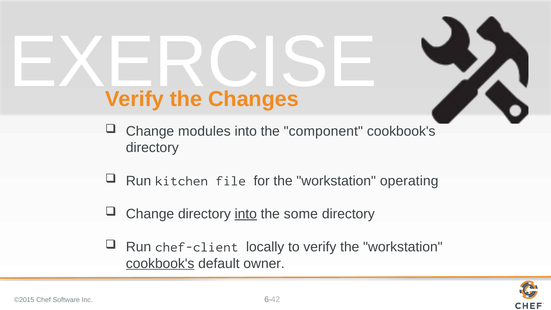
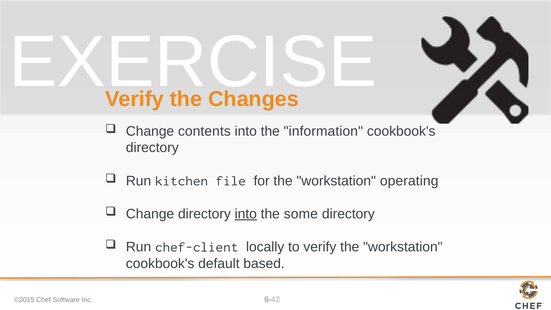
modules: modules -> contents
component: component -> information
cookbook's at (160, 263) underline: present -> none
owner: owner -> based
